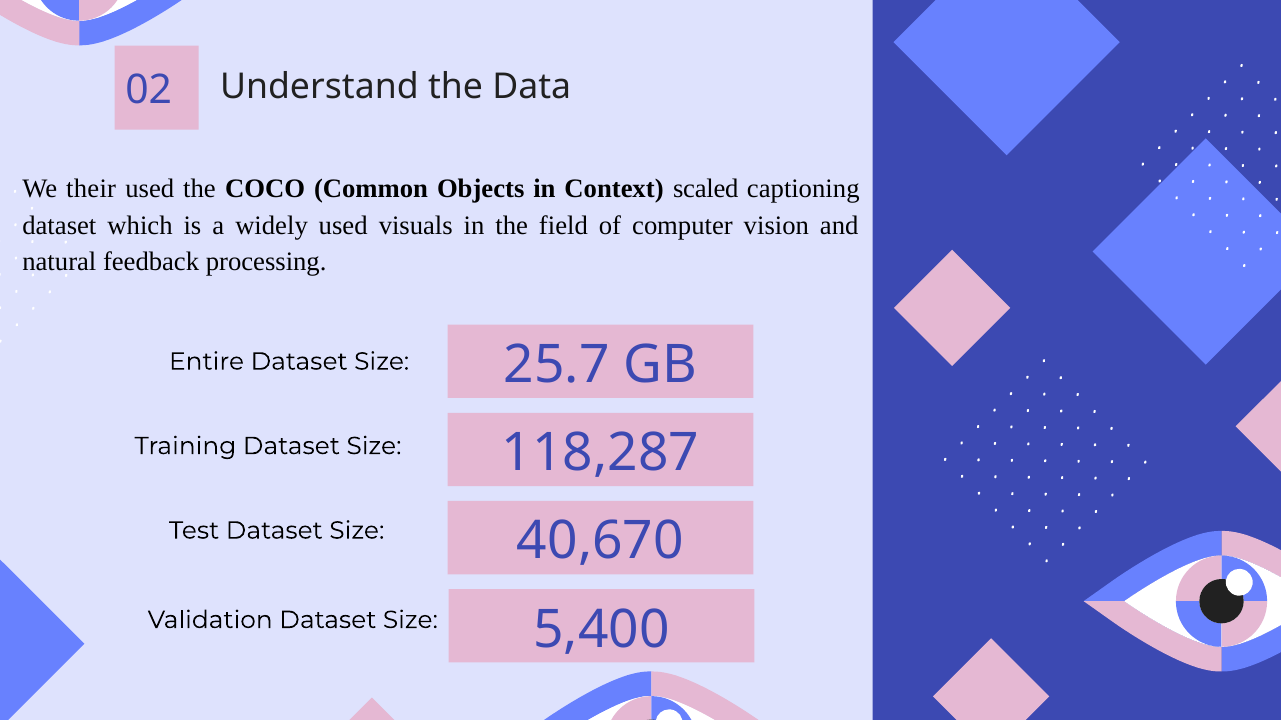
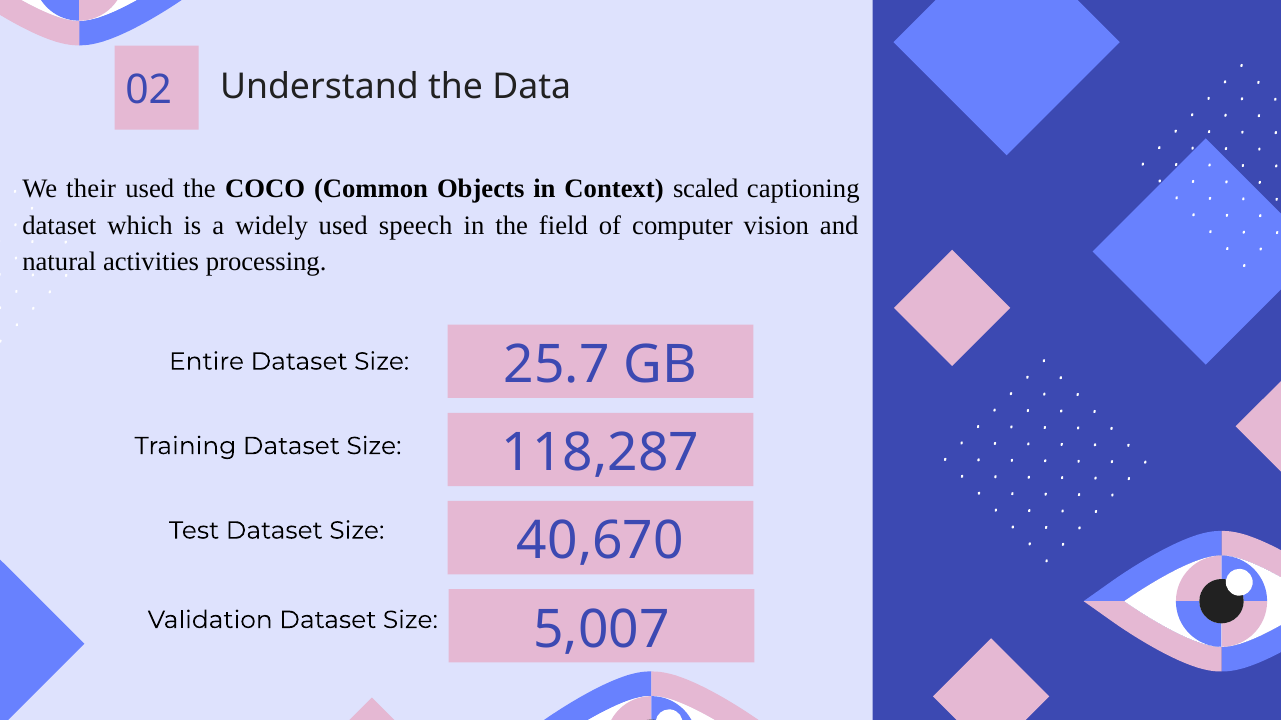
visuals: visuals -> speech
feedback: feedback -> activities
5,400: 5,400 -> 5,007
